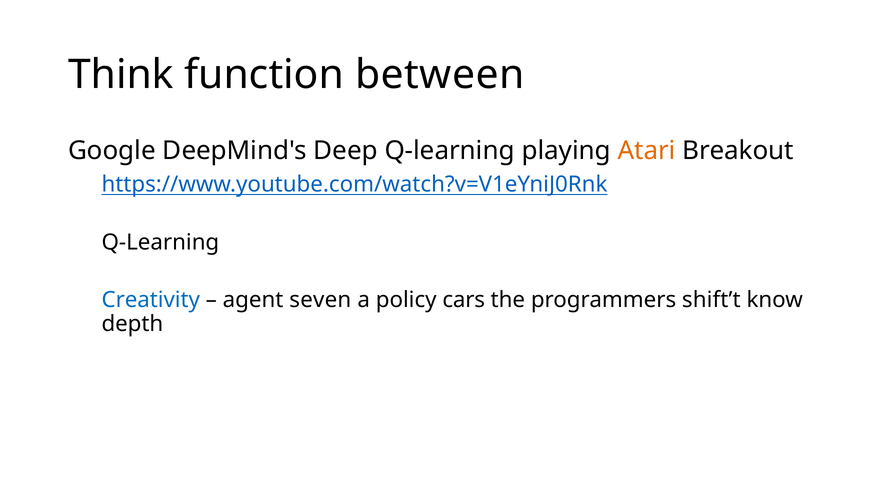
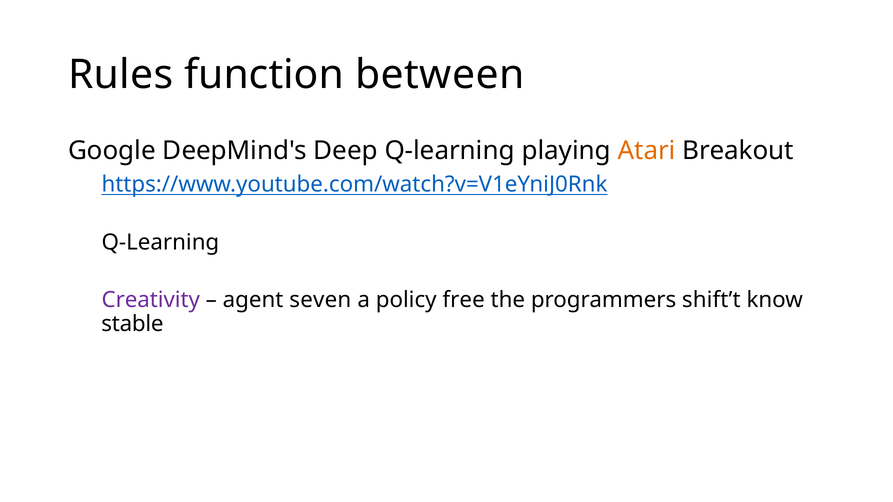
Think: Think -> Rules
Creativity colour: blue -> purple
cars: cars -> free
depth: depth -> stable
